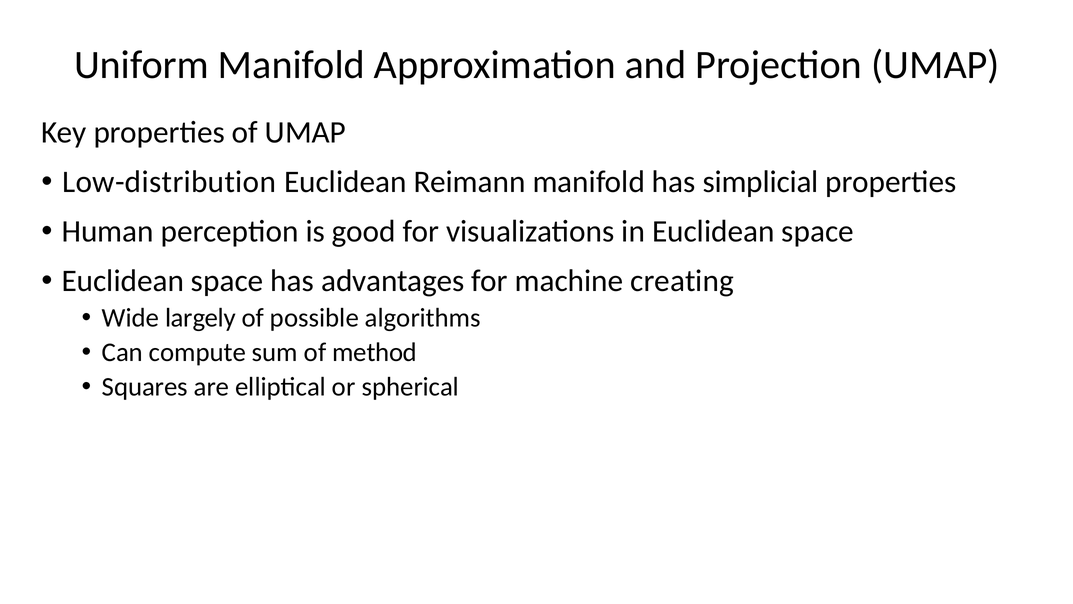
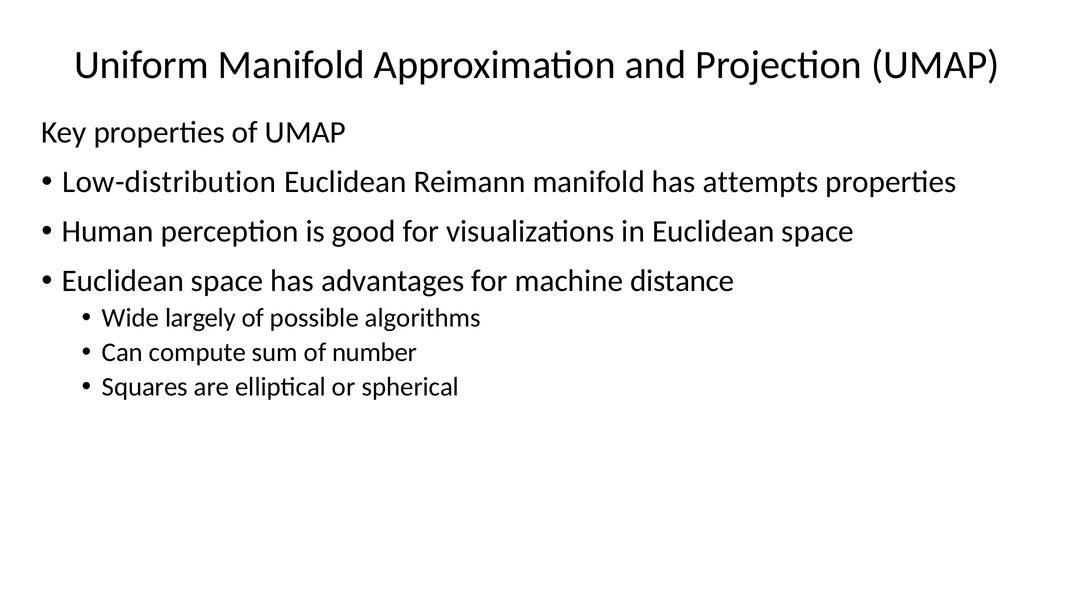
simplicial: simplicial -> attempts
creating: creating -> distance
method: method -> number
